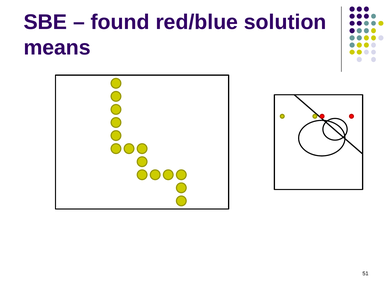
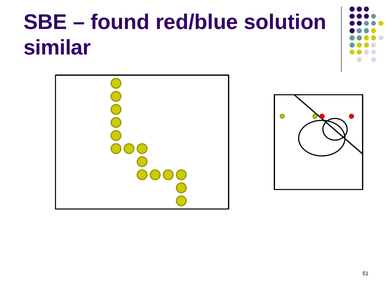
means: means -> similar
